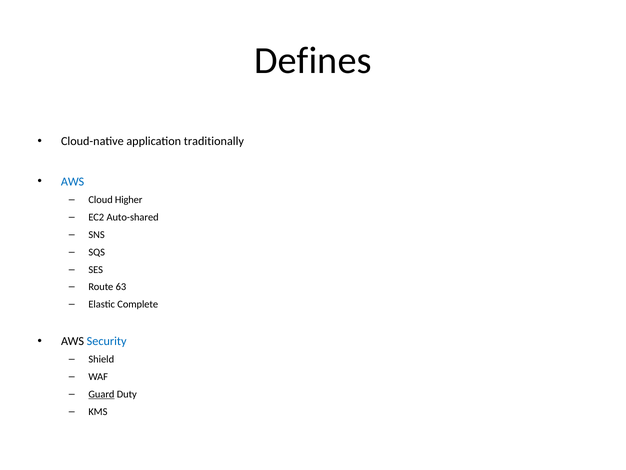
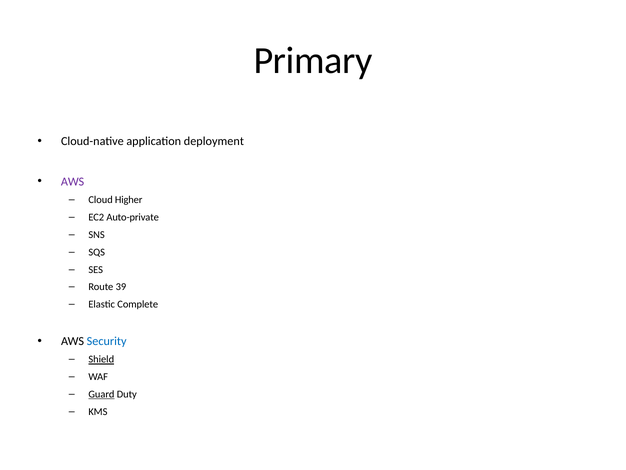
Defines: Defines -> Primary
traditionally: traditionally -> deployment
AWS at (73, 181) colour: blue -> purple
Auto-shared: Auto-shared -> Auto-private
63: 63 -> 39
Shield underline: none -> present
